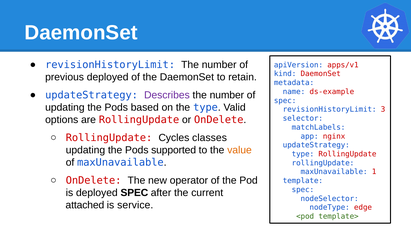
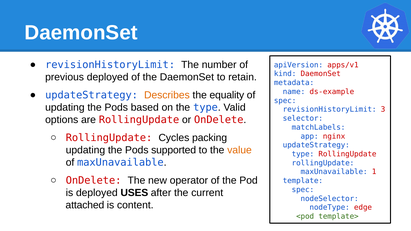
Describes colour: purple -> orange
number at (227, 95): number -> equality
classes: classes -> packing
deployed SPEC: SPEC -> USES
service: service -> content
